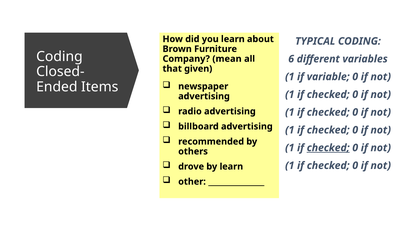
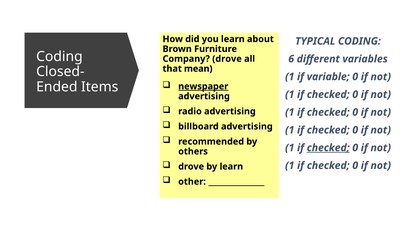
Company mean: mean -> drove
given: given -> mean
newspaper underline: none -> present
